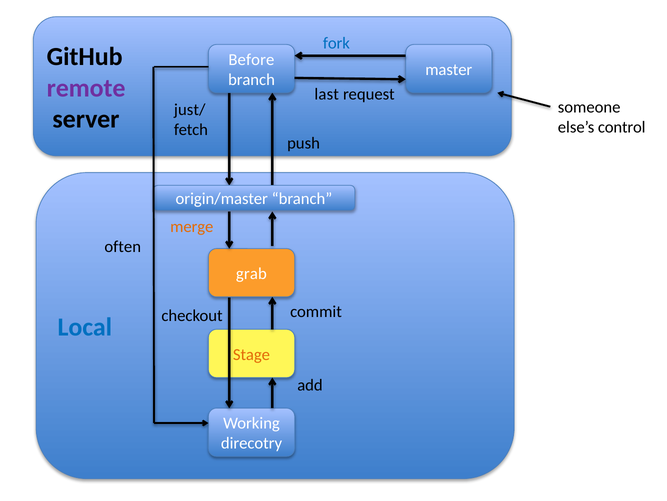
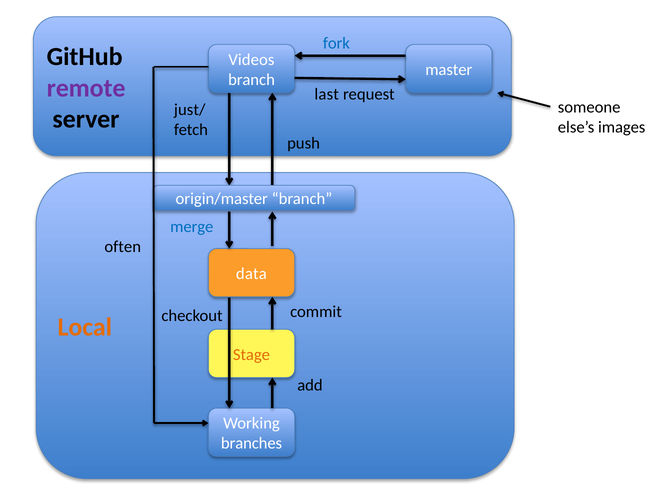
Before: Before -> Videos
control: control -> images
merge colour: orange -> blue
grab: grab -> data
Local colour: blue -> orange
direcotry: direcotry -> branches
